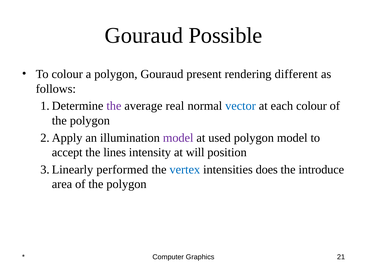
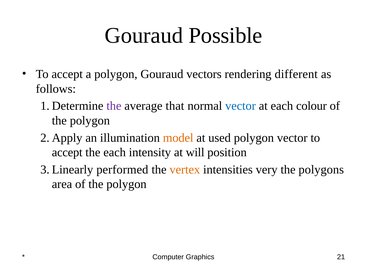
colour at (67, 74): colour -> accept
present: present -> vectors
real: real -> that
model at (178, 138) colour: purple -> orange
polygon model: model -> vector
the lines: lines -> each
vertex colour: blue -> orange
does: does -> very
introduce: introduce -> polygons
